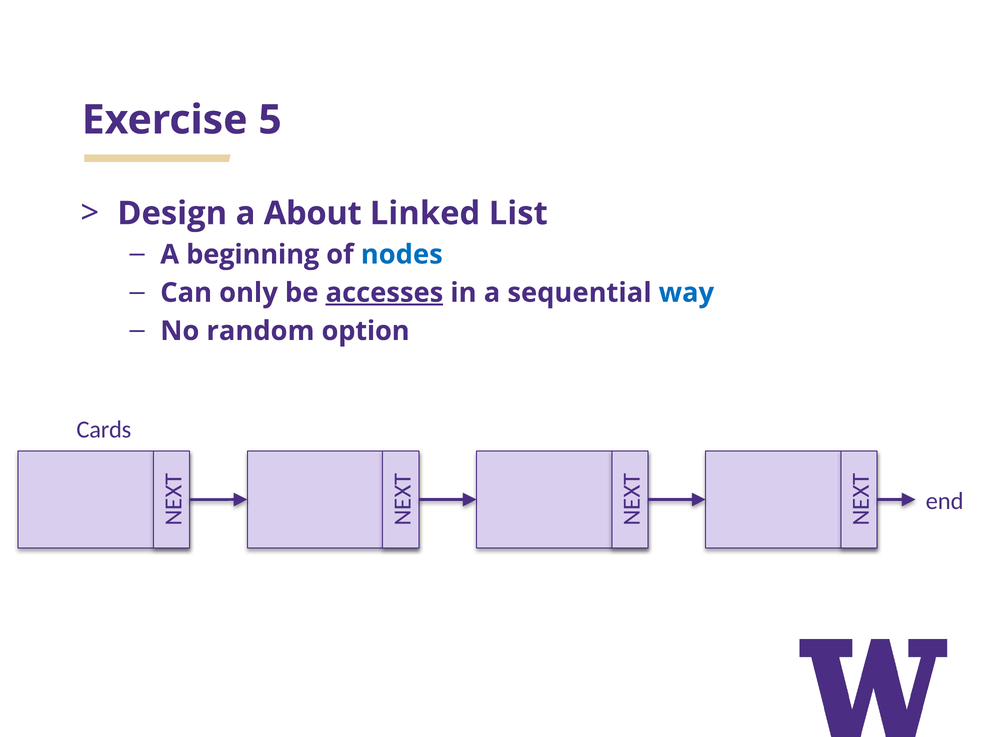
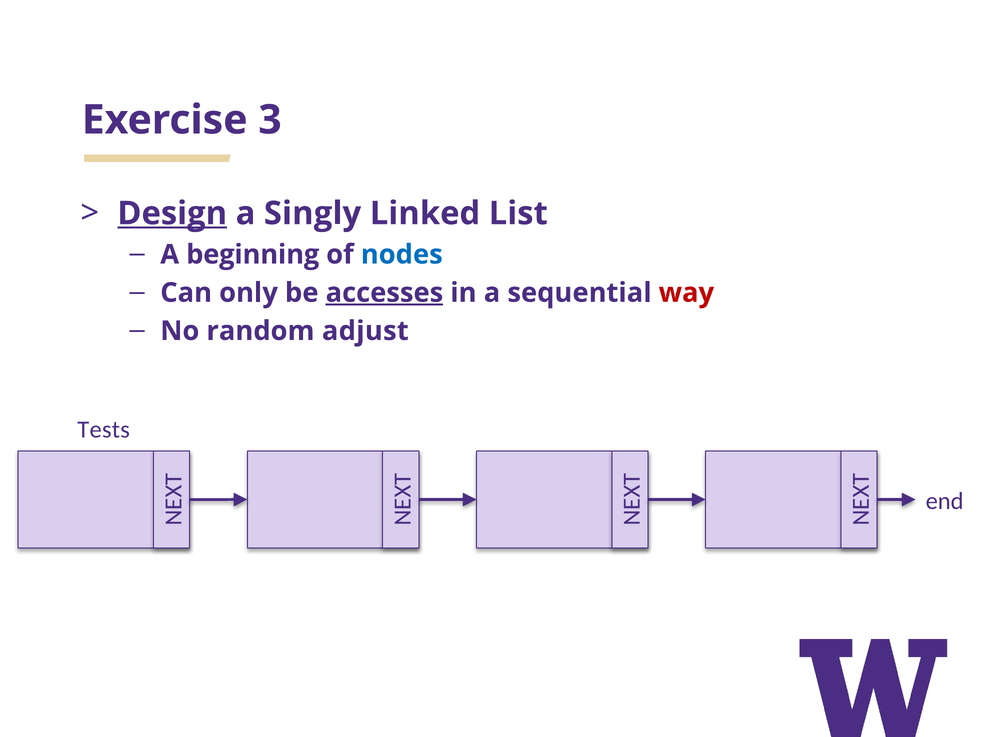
5: 5 -> 3
Design underline: none -> present
About: About -> Singly
way colour: blue -> red
option: option -> adjust
Cards: Cards -> Tests
